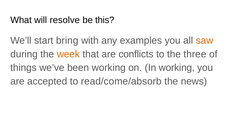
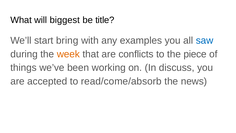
resolve: resolve -> biggest
this: this -> title
saw colour: orange -> blue
three: three -> piece
In working: working -> discuss
